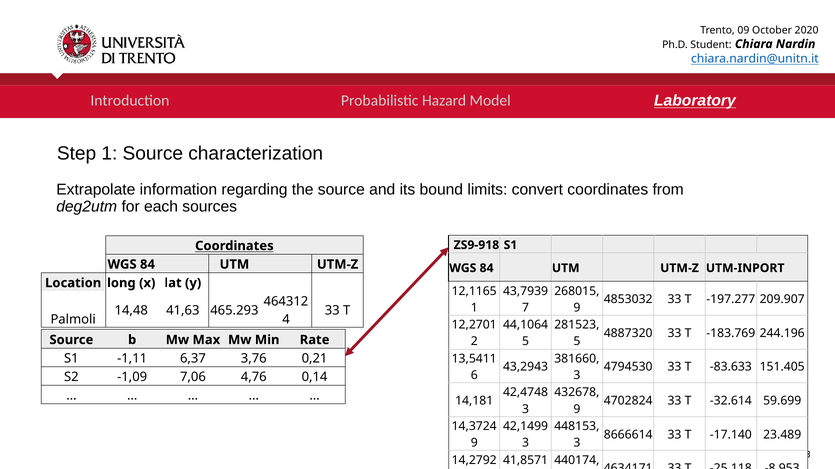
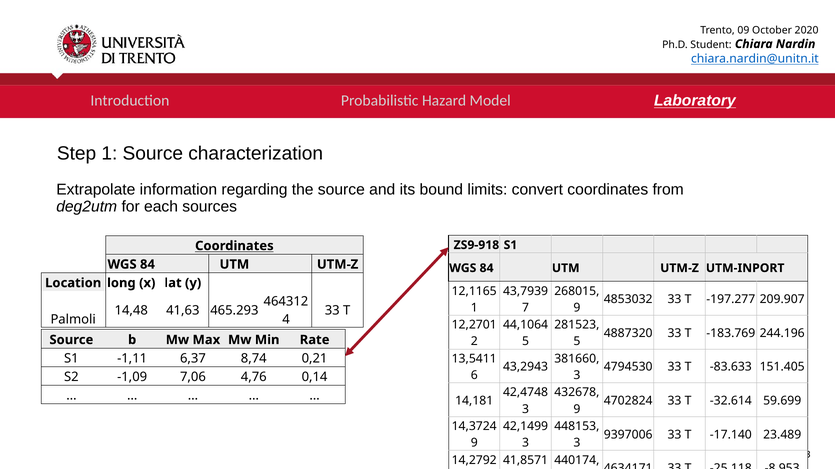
3,76: 3,76 -> 8,74
8666614: 8666614 -> 9397006
